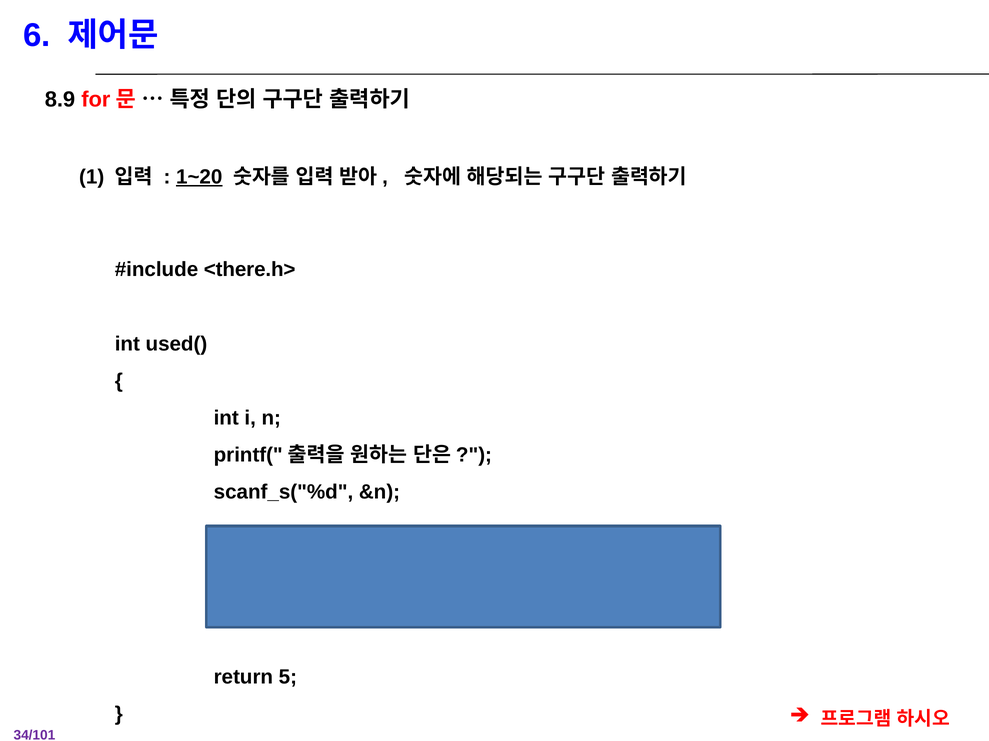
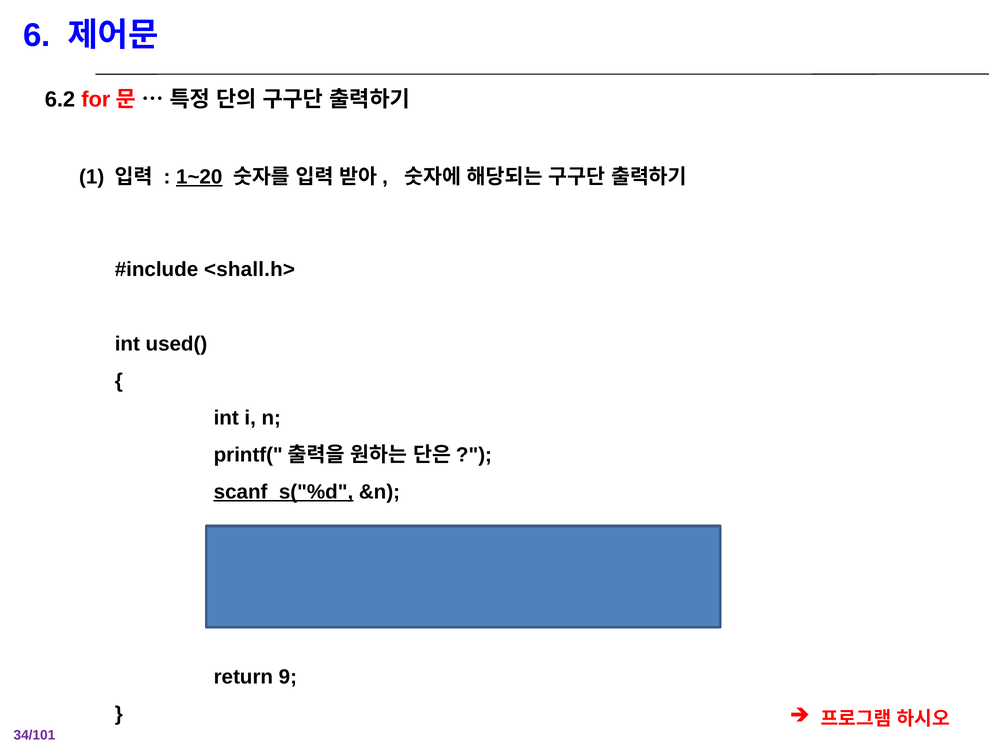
8.9: 8.9 -> 6.2
<there.h>: <there.h> -> <shall.h>
scanf_s("%d underline: none -> present
5: 5 -> 9
